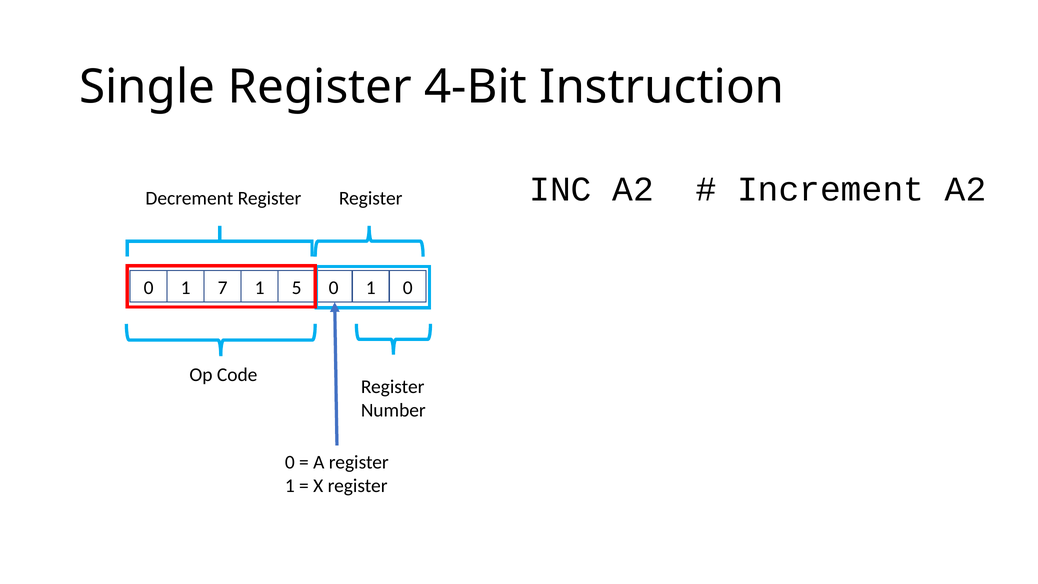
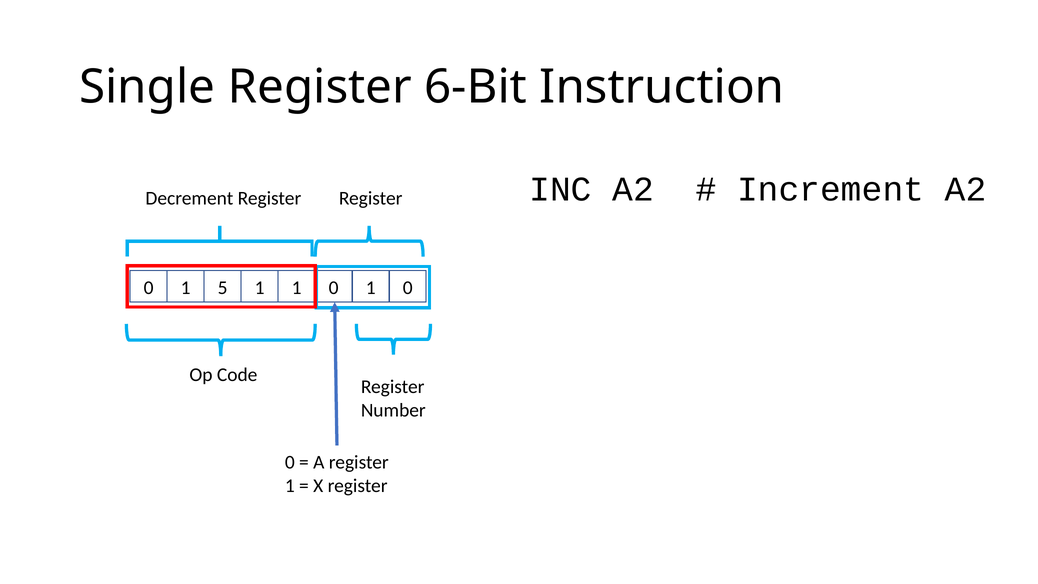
4-Bit: 4-Bit -> 6-Bit
7: 7 -> 5
1 5: 5 -> 1
